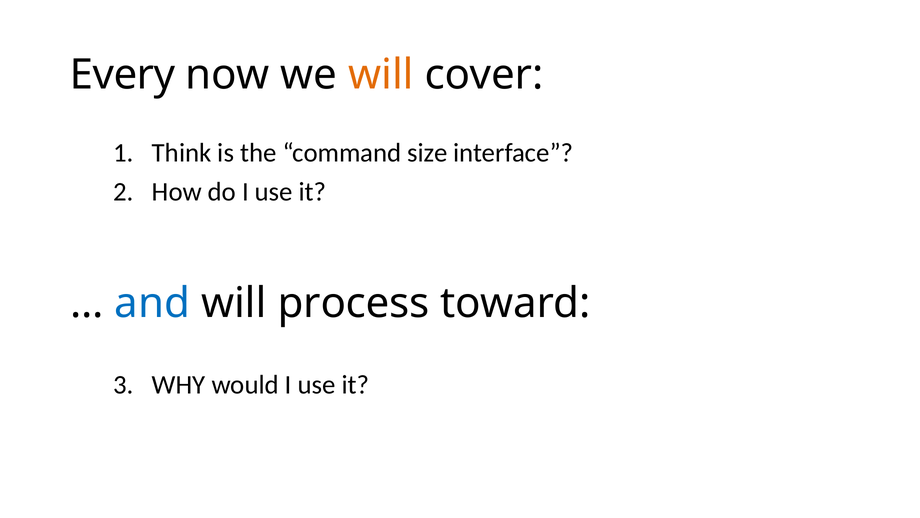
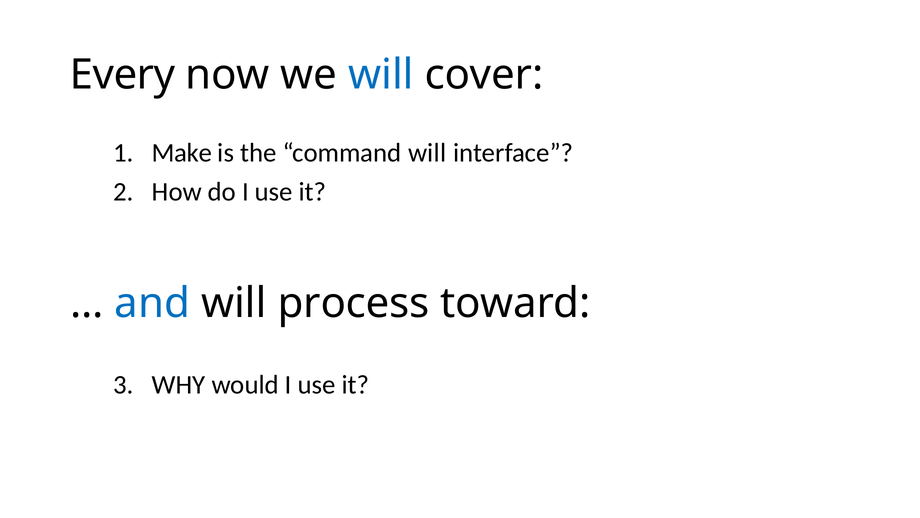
will at (381, 75) colour: orange -> blue
Think: Think -> Make
command size: size -> will
